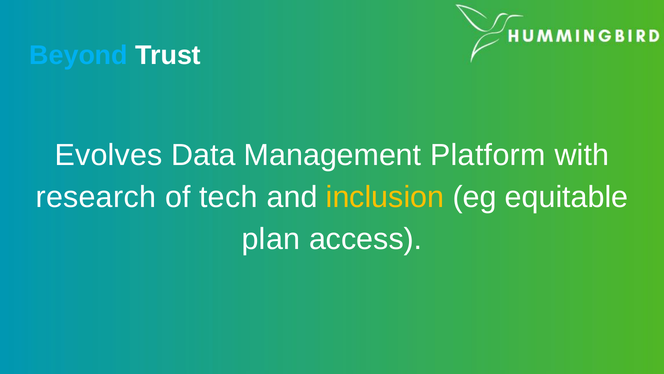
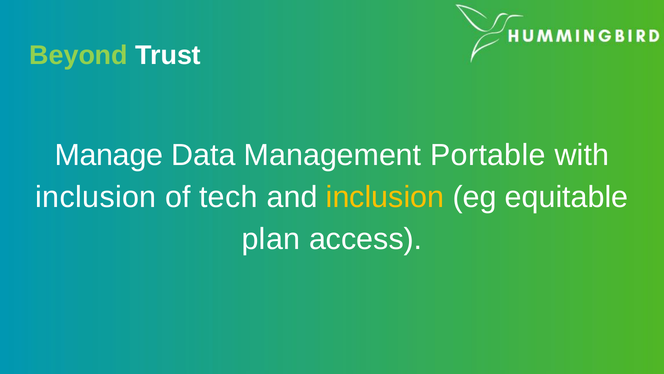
Beyond colour: light blue -> light green
Evolves: Evolves -> Manage
Platform: Platform -> Portable
research at (96, 197): research -> inclusion
